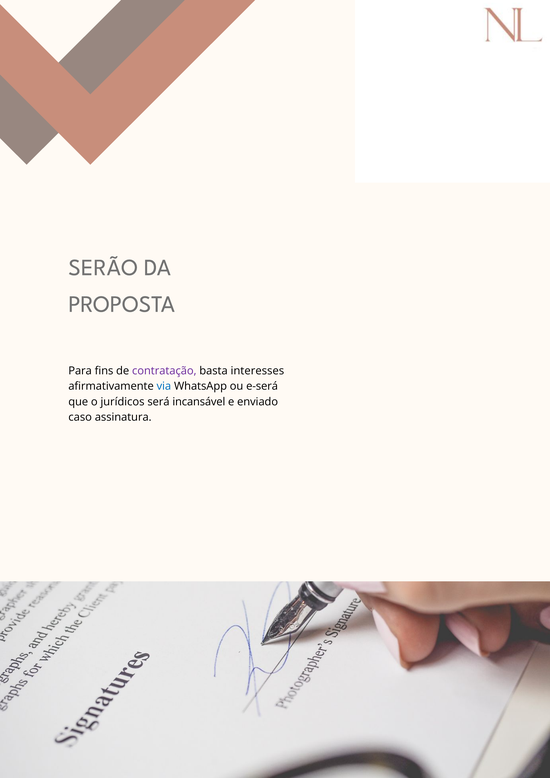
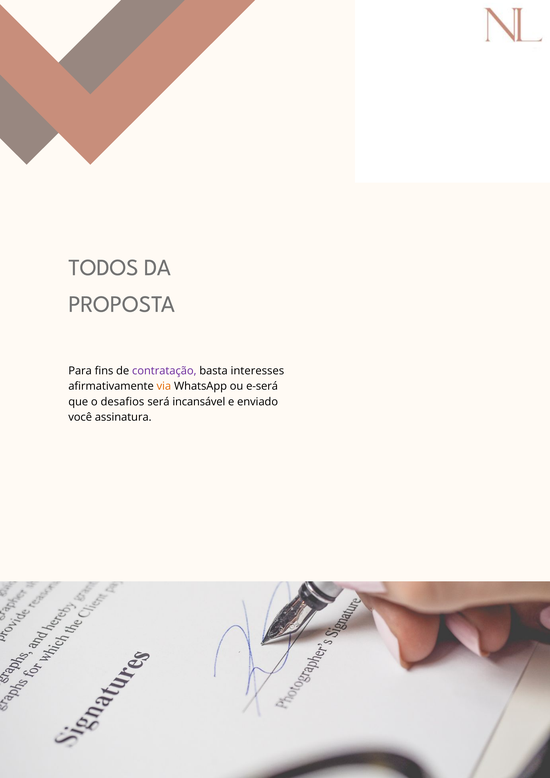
SERÃO: SERÃO -> TODOS
via colour: blue -> orange
jurídicos: jurídicos -> desafios
caso: caso -> você
